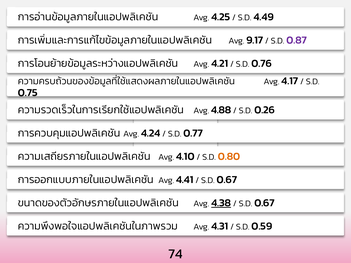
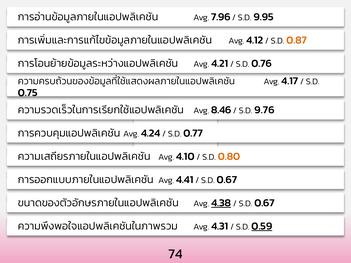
4.25: 4.25 -> 7.96
4.49: 4.49 -> 9.95
9.17: 9.17 -> 4.12
0.87 colour: purple -> orange
4.88: 4.88 -> 8.46
0.26: 0.26 -> 9.76
0.59 underline: none -> present
